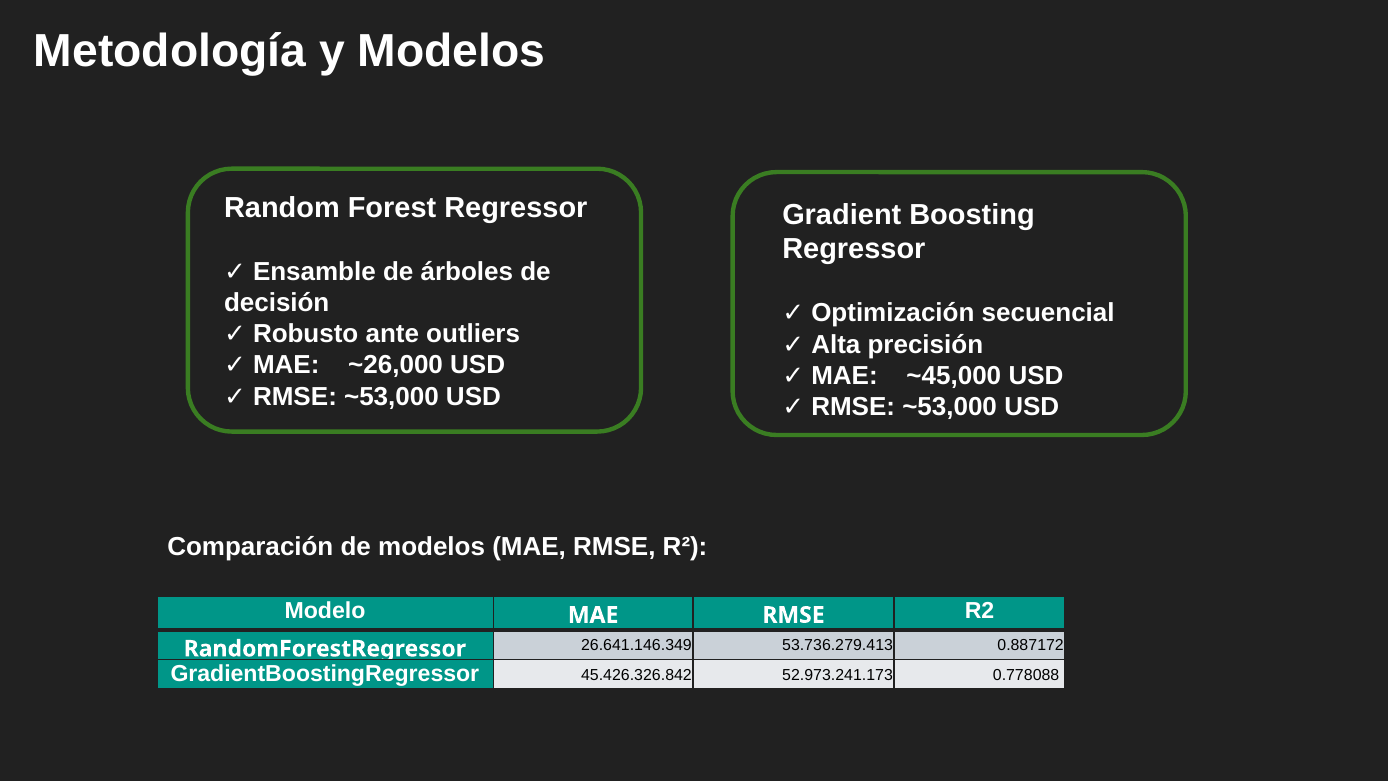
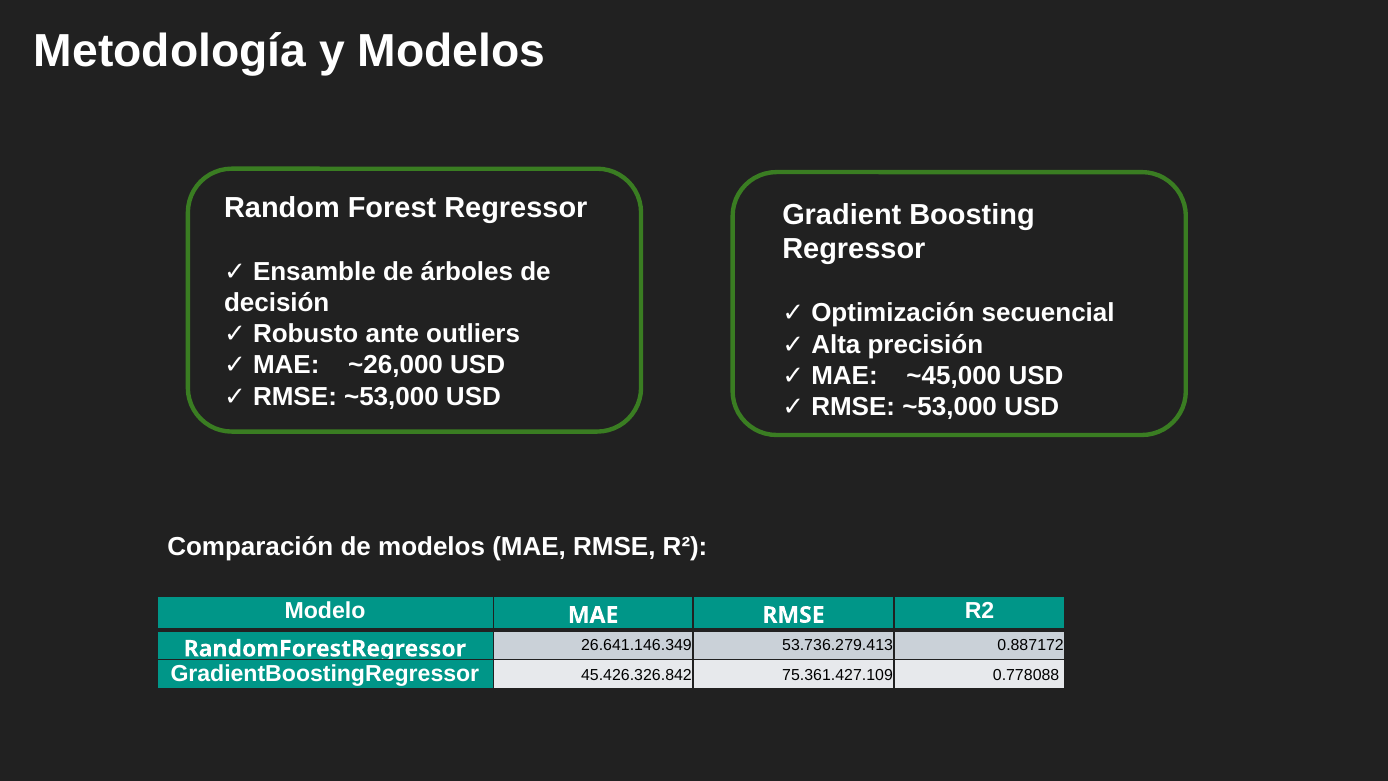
52.973.241.173: 52.973.241.173 -> 75.361.427.109
